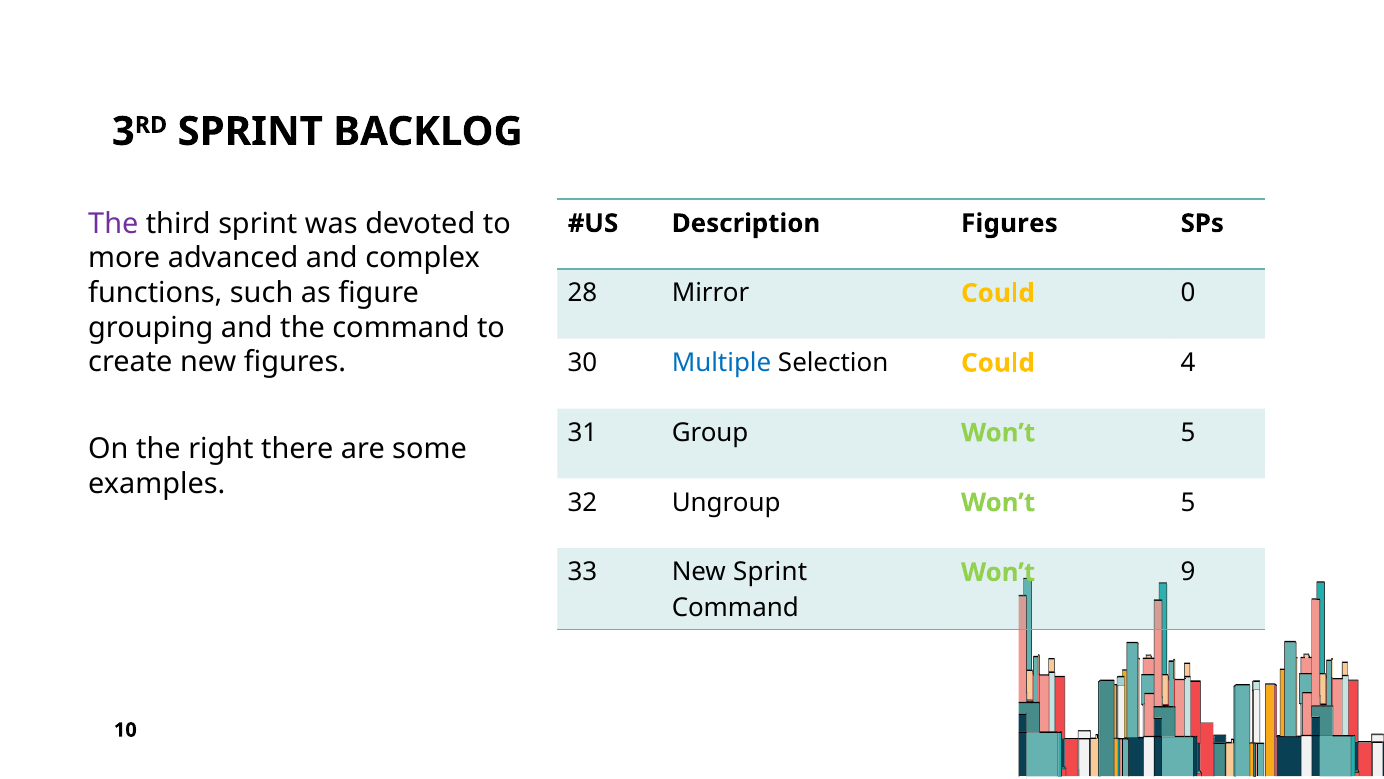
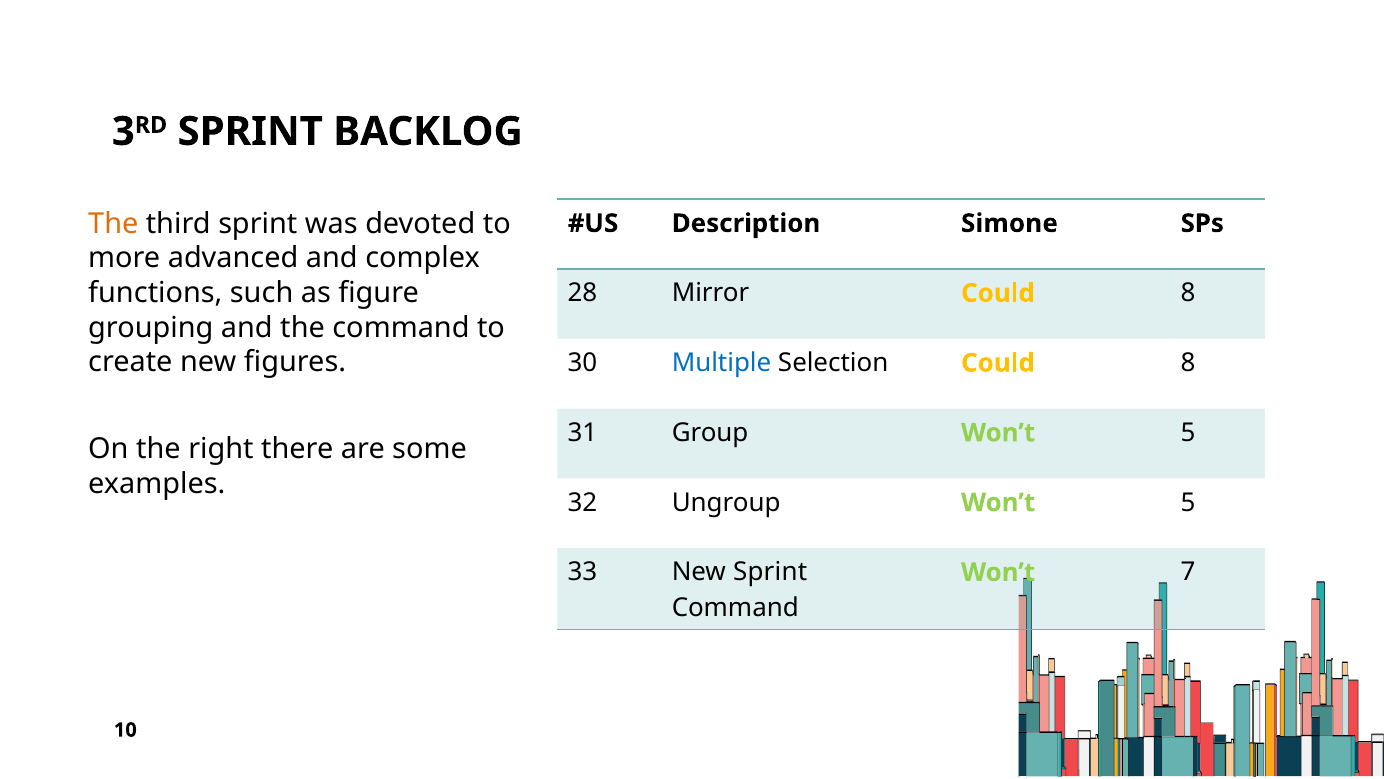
The at (113, 224) colour: purple -> orange
Description Figures: Figures -> Simone
Mirror Could 0: 0 -> 8
Selection Could 4: 4 -> 8
9: 9 -> 7
